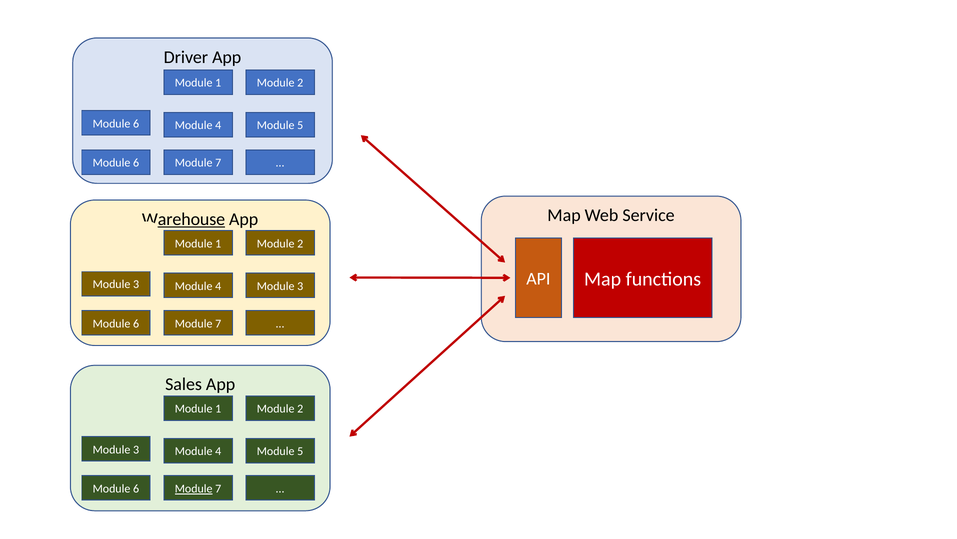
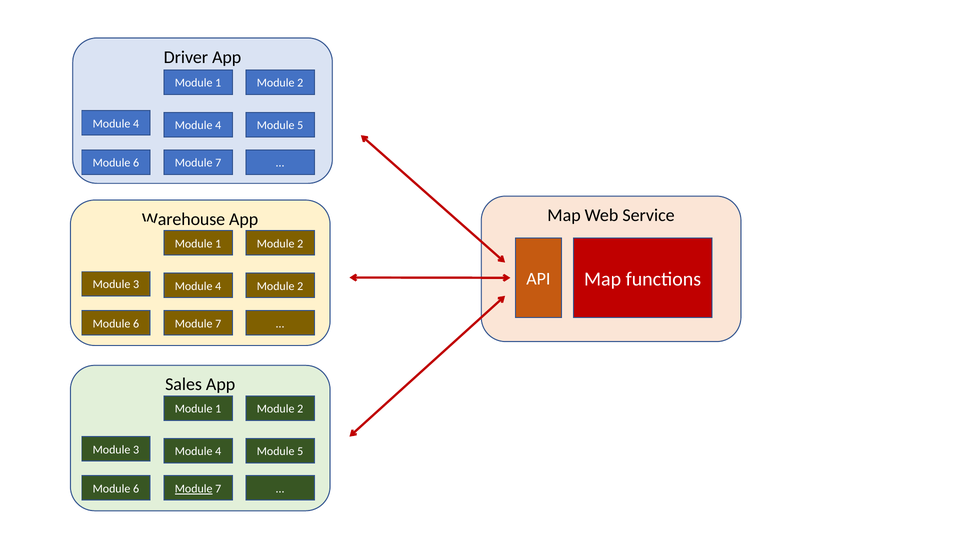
6 at (136, 124): 6 -> 4
Warehouse underline: present -> none
4 Module 3: 3 -> 2
